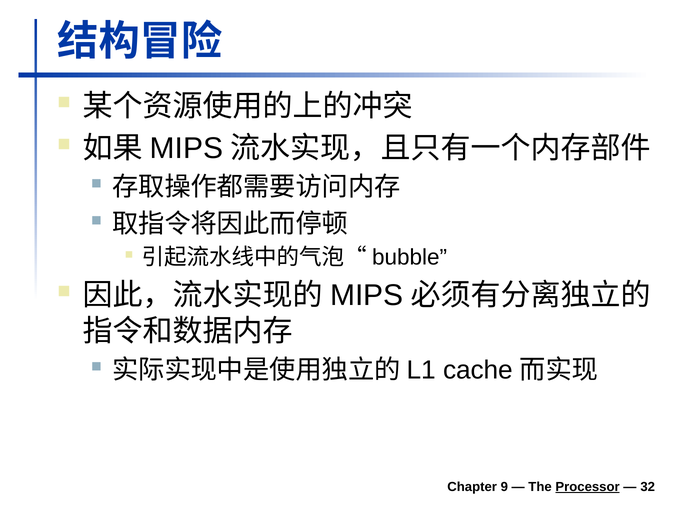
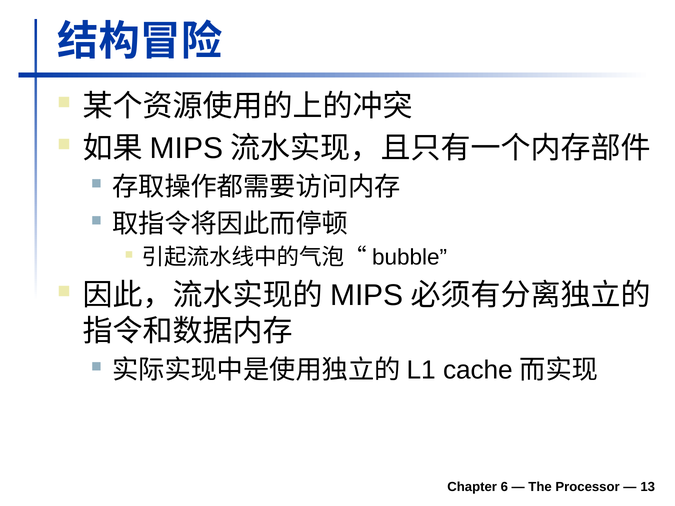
9: 9 -> 6
Processor underline: present -> none
32: 32 -> 13
